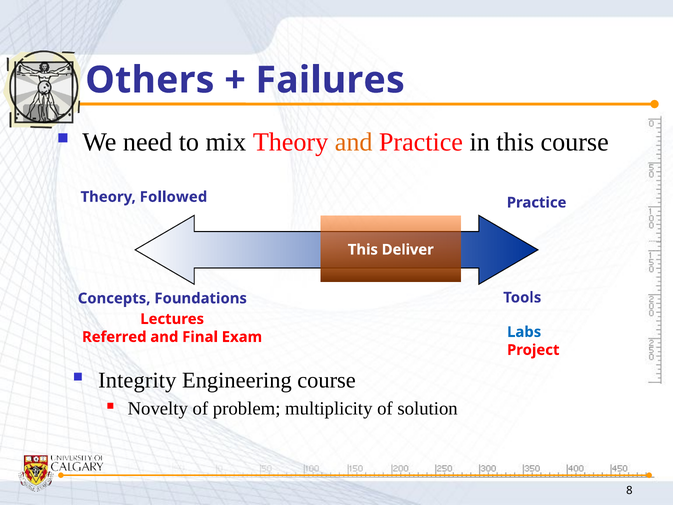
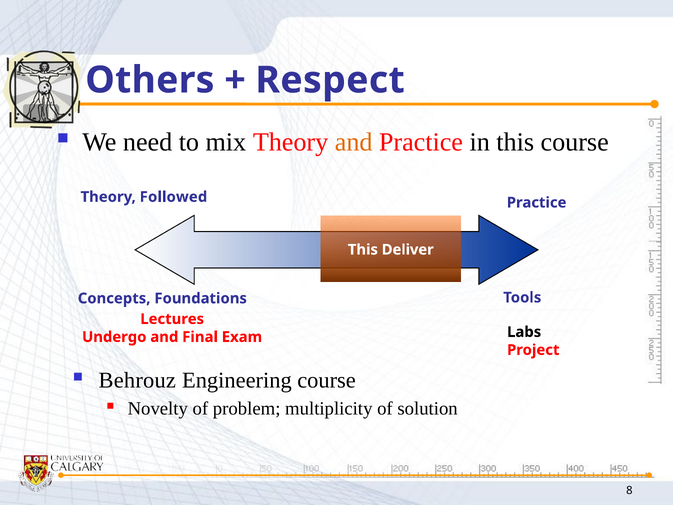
Failures: Failures -> Respect
Referred: Referred -> Undergo
Labs colour: blue -> black
Integrity: Integrity -> Behrouz
